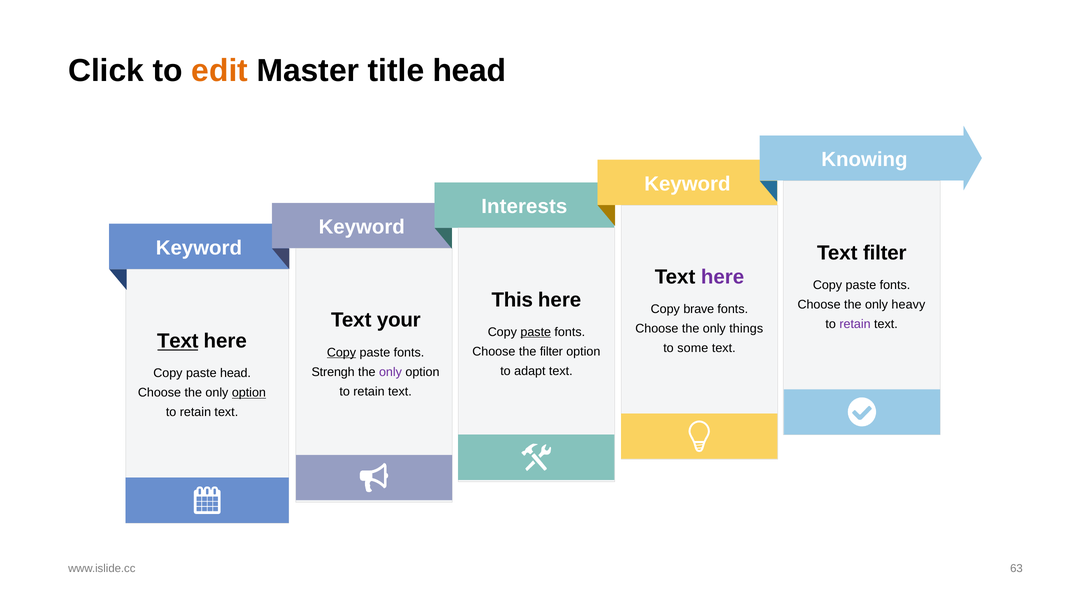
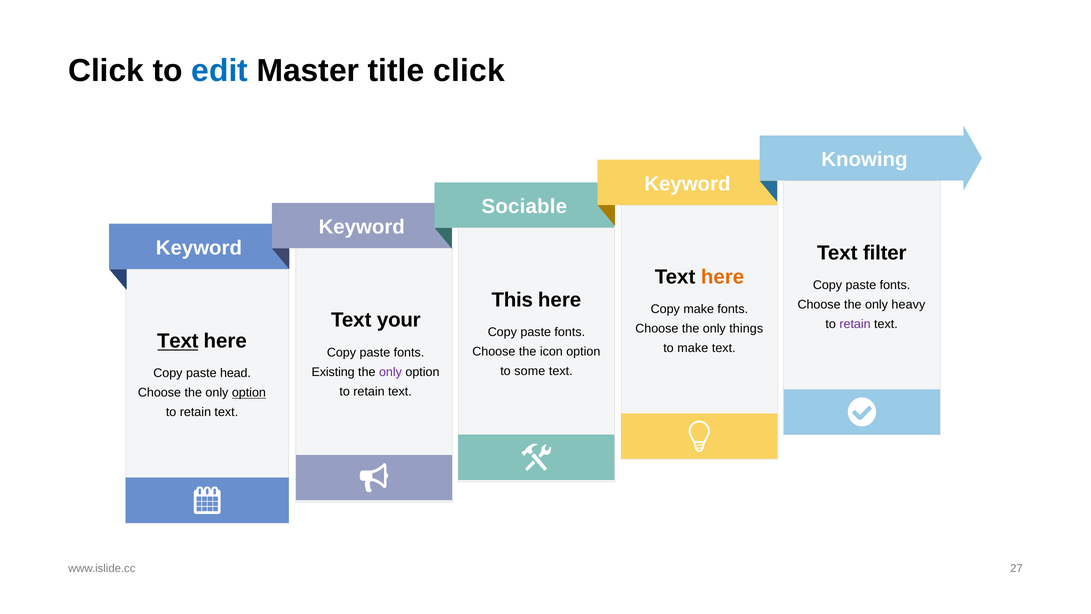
edit colour: orange -> blue
title head: head -> click
Interests: Interests -> Sociable
here at (723, 277) colour: purple -> orange
Copy brave: brave -> make
paste at (536, 332) underline: present -> none
to some: some -> make
the filter: filter -> icon
Copy at (341, 352) underline: present -> none
adapt: adapt -> some
Strengh: Strengh -> Existing
63: 63 -> 27
